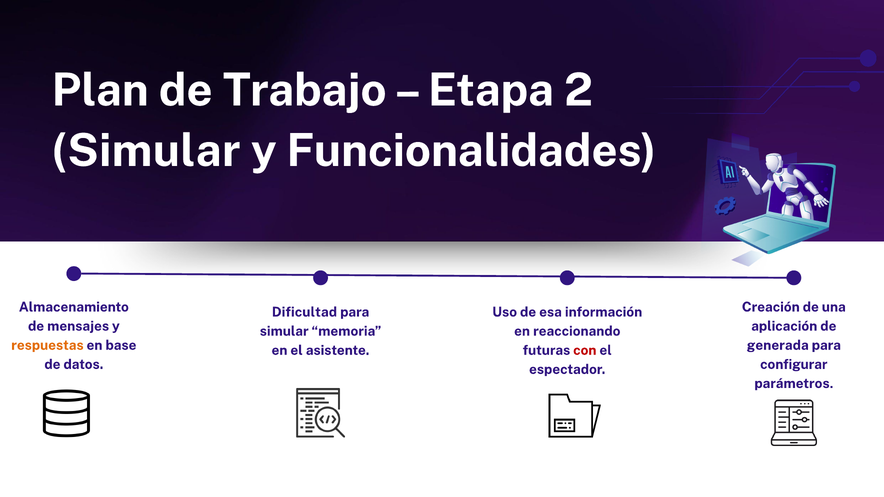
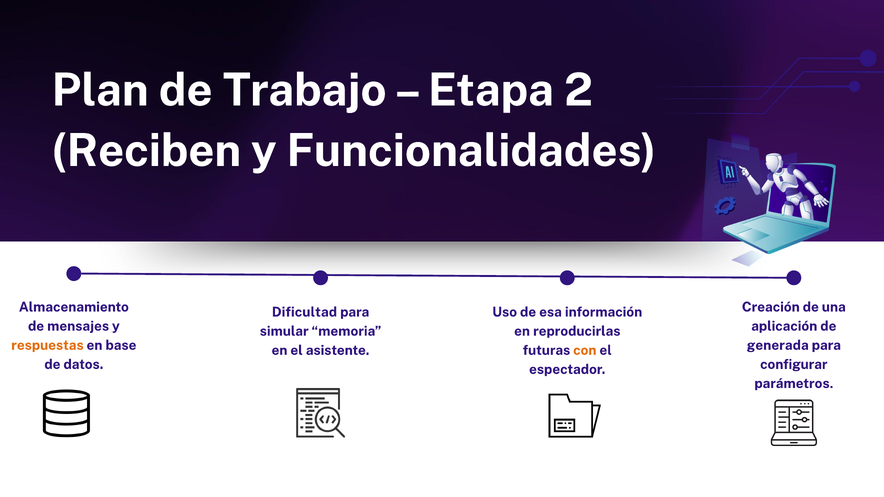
Simular at (146, 151): Simular -> Reciben
reaccionando: reaccionando -> reproducirlas
con colour: red -> orange
